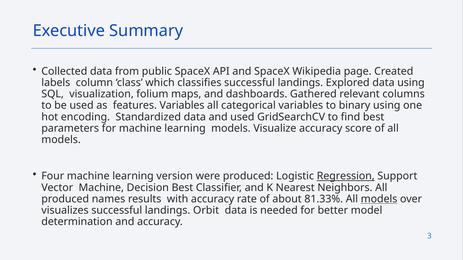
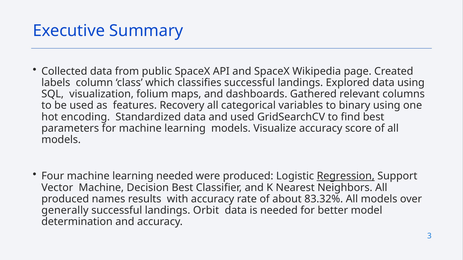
features Variables: Variables -> Recovery
learning version: version -> needed
81.33%: 81.33% -> 83.32%
models at (379, 199) underline: present -> none
visualizes: visualizes -> generally
